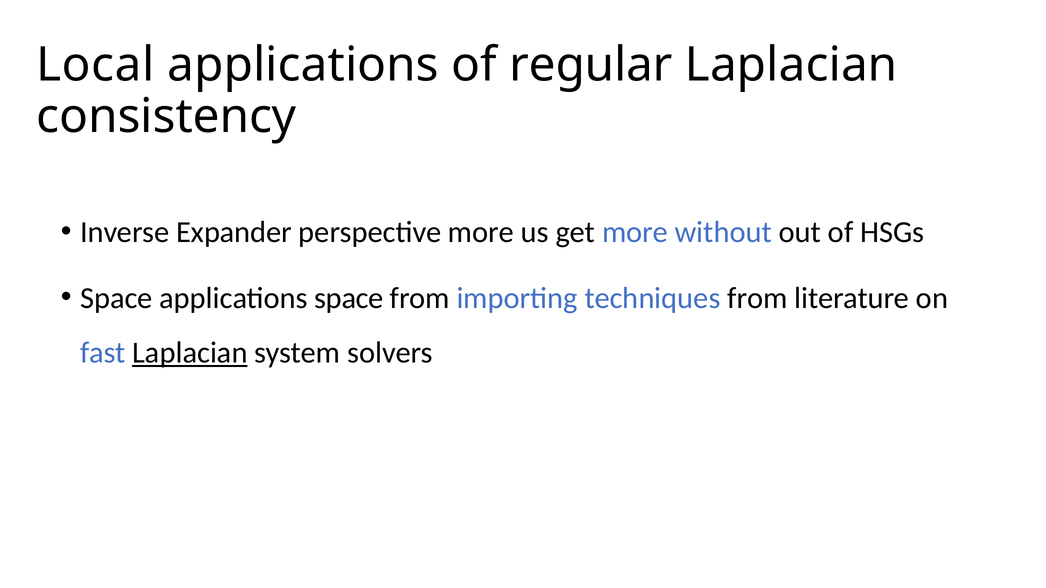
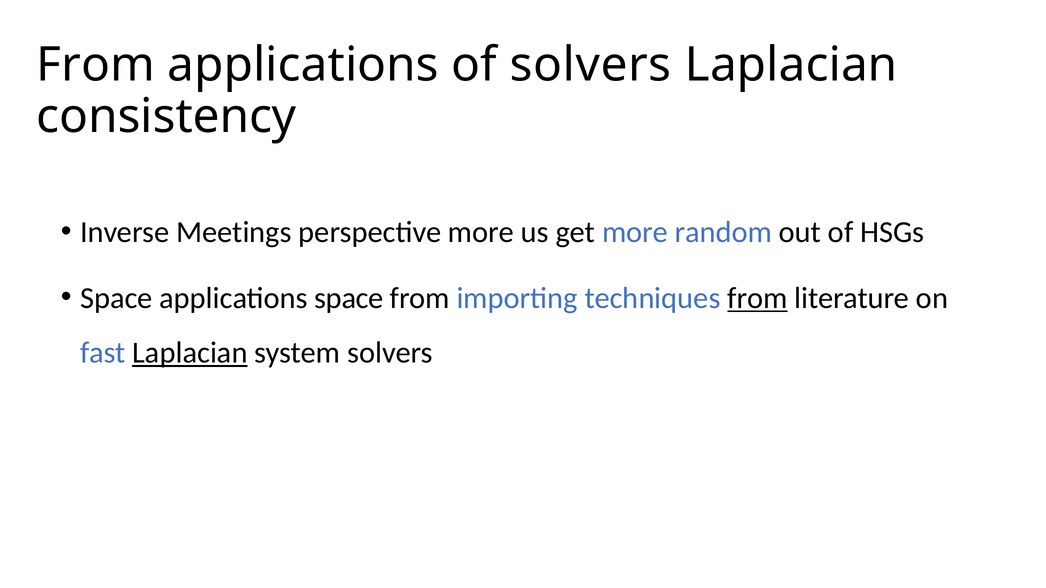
Local at (95, 65): Local -> From
of regular: regular -> solvers
Expander: Expander -> Meetings
without: without -> random
from at (757, 298) underline: none -> present
